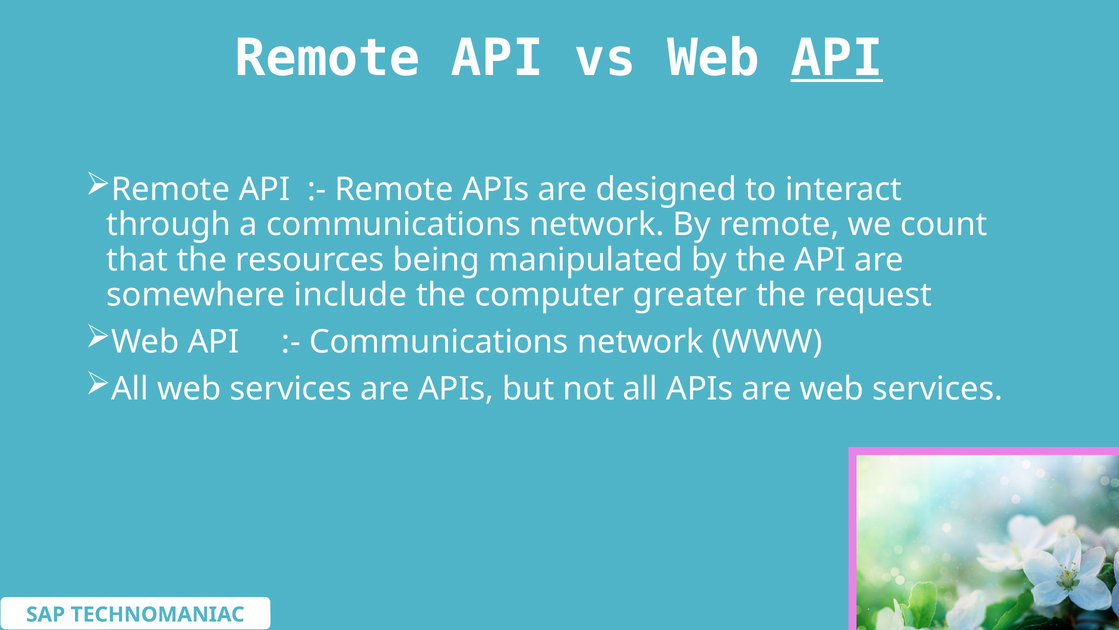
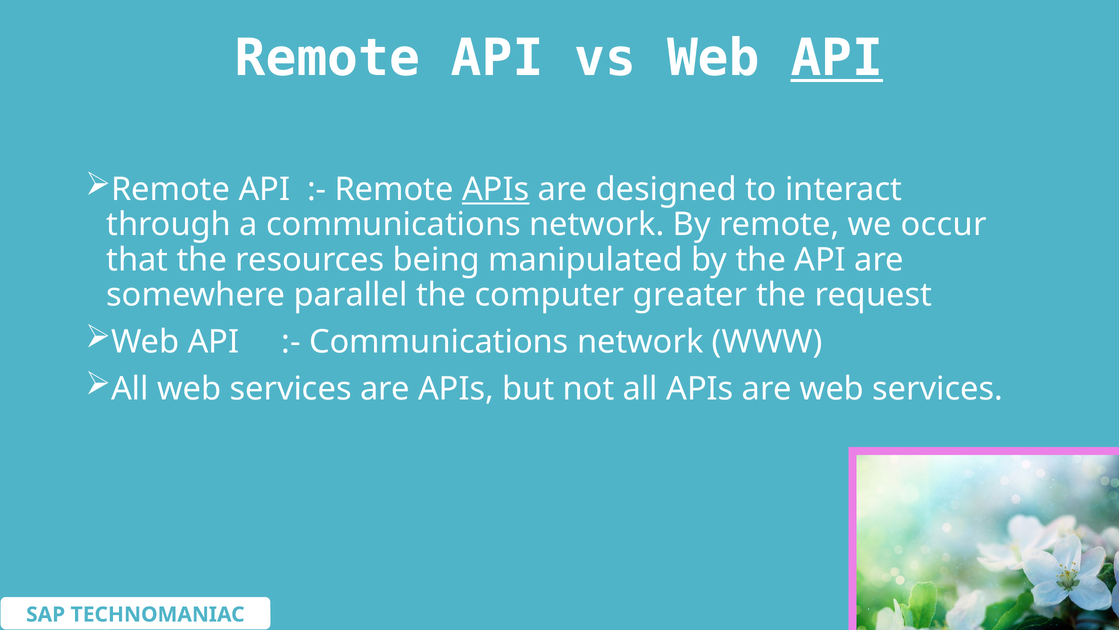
APIs at (496, 189) underline: none -> present
count: count -> occur
include: include -> parallel
